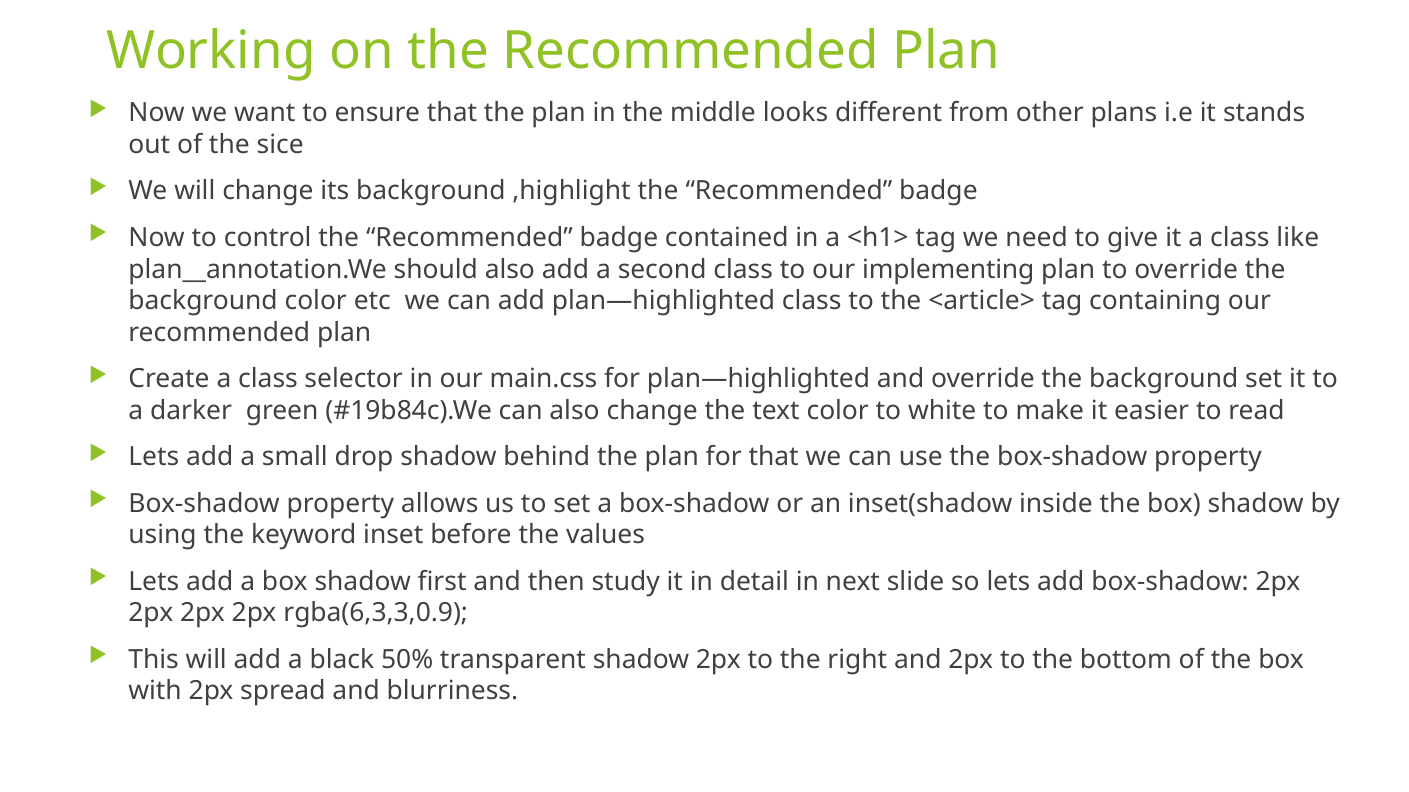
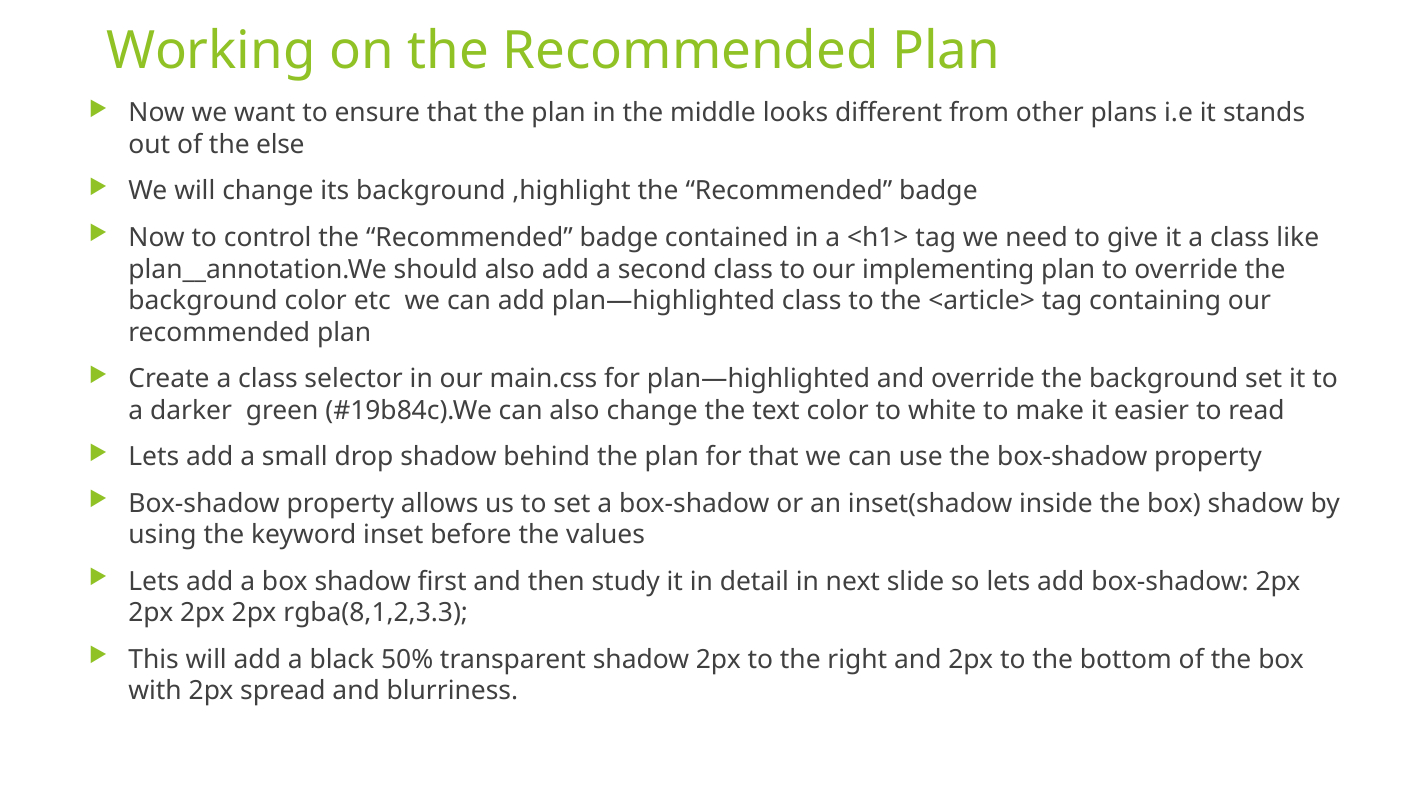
sice: sice -> else
rgba(6,3,3,0.9: rgba(6,3,3,0.9 -> rgba(8,1,2,3.3
